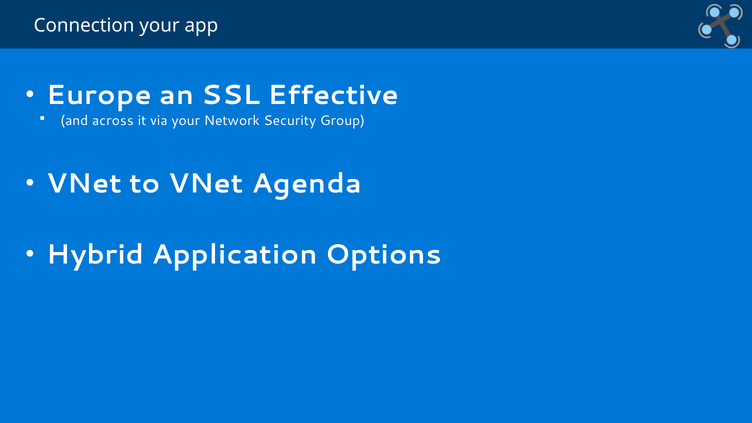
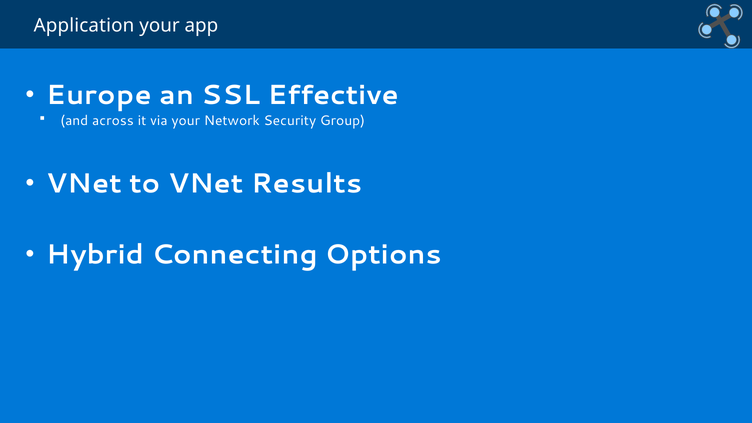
Connection: Connection -> Application
Agenda: Agenda -> Results
Application: Application -> Connecting
